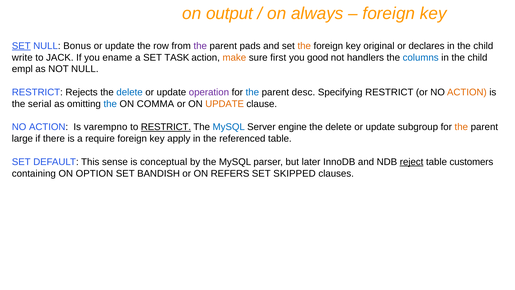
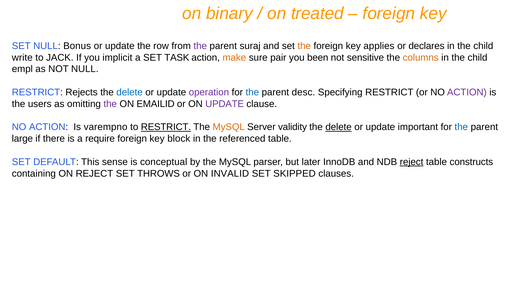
output: output -> binary
always: always -> treated
SET at (21, 46) underline: present -> none
pads: pads -> suraj
original: original -> applies
ename: ename -> implicit
first: first -> pair
good: good -> been
handlers: handlers -> sensitive
columns colour: blue -> orange
ACTION at (467, 92) colour: orange -> purple
serial: serial -> users
the at (110, 104) colour: blue -> purple
COMMA: COMMA -> EMAILID
UPDATE at (225, 104) colour: orange -> purple
MySQL at (229, 127) colour: blue -> orange
engine: engine -> validity
delete at (339, 127) underline: none -> present
subgroup: subgroup -> important
the at (461, 127) colour: orange -> blue
apply: apply -> block
customers: customers -> constructs
ON OPTION: OPTION -> REJECT
BANDISH: BANDISH -> THROWS
REFERS: REFERS -> INVALID
